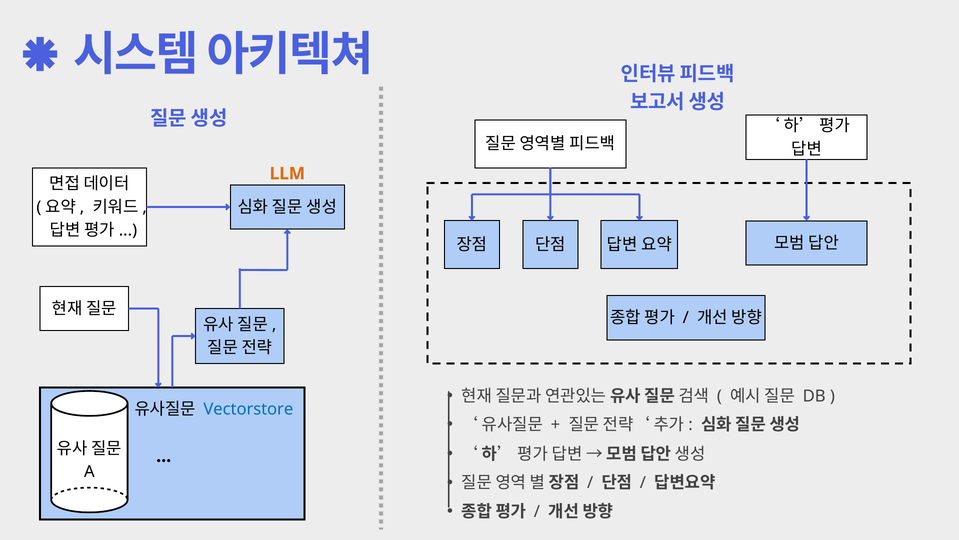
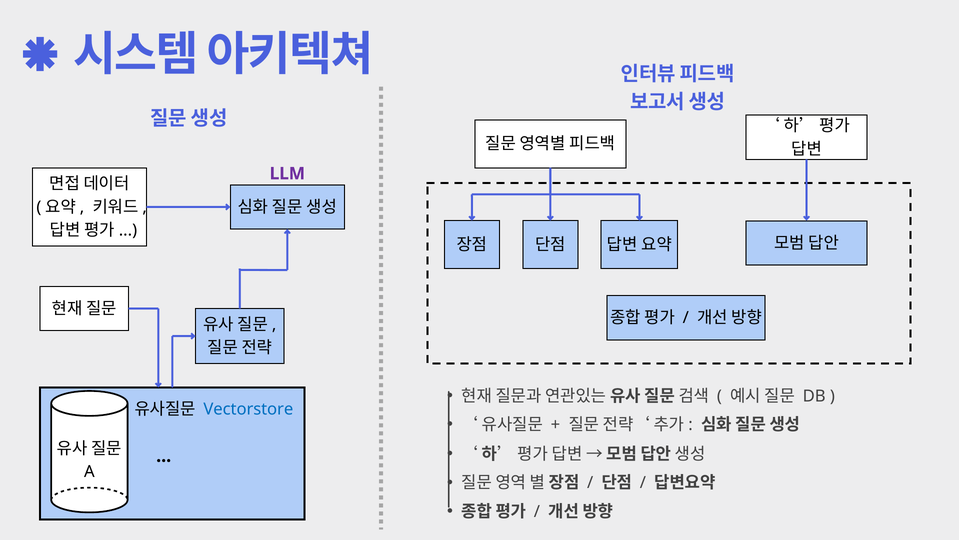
LLM colour: orange -> purple
